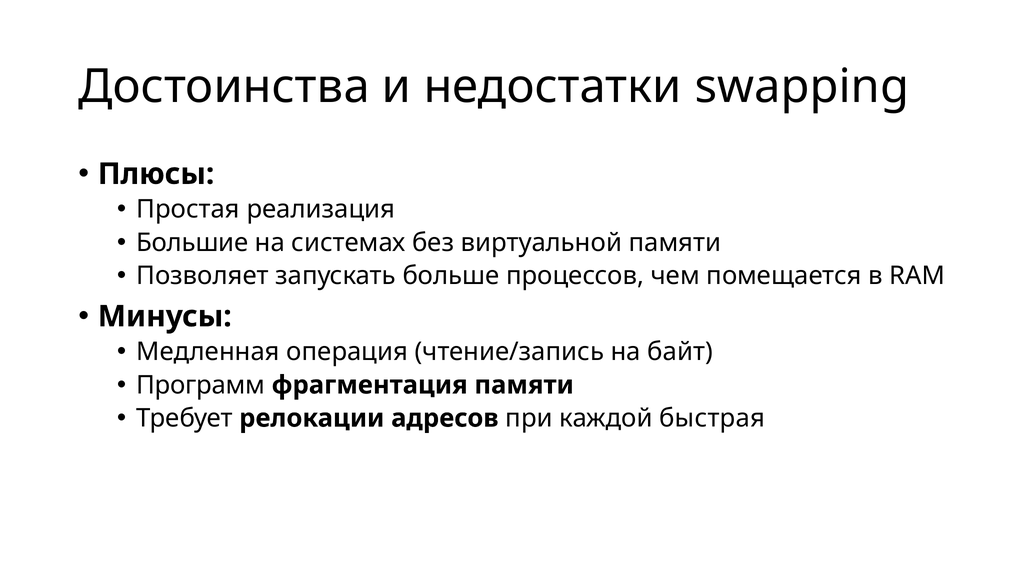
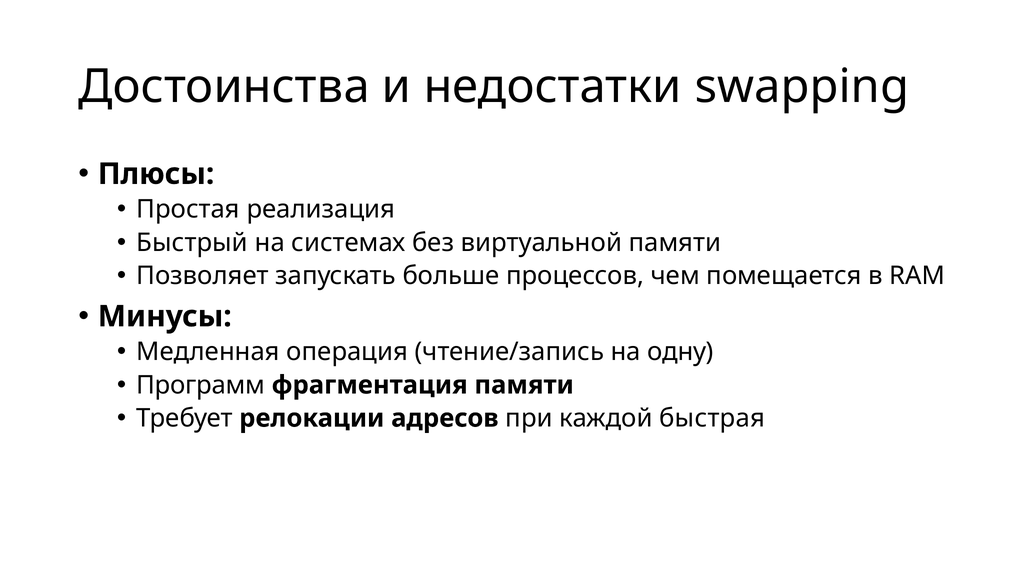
Большие: Большие -> Быстрый
байт: байт -> одну
